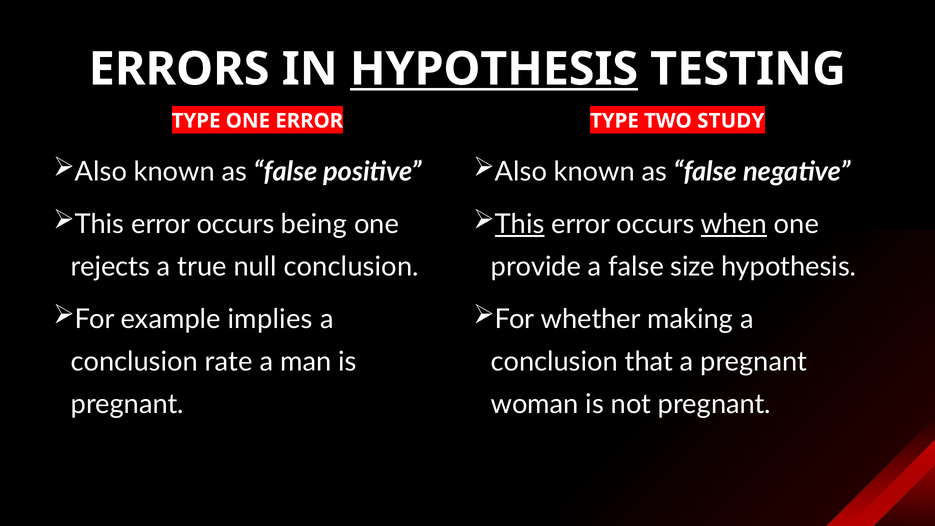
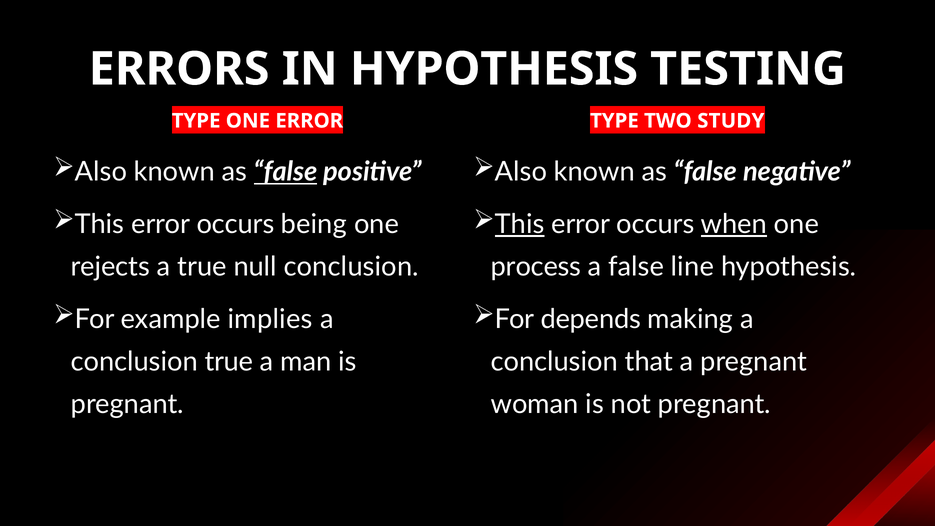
HYPOTHESIS at (494, 69) underline: present -> none
false at (286, 172) underline: none -> present
provide: provide -> process
size: size -> line
whether: whether -> depends
conclusion rate: rate -> true
